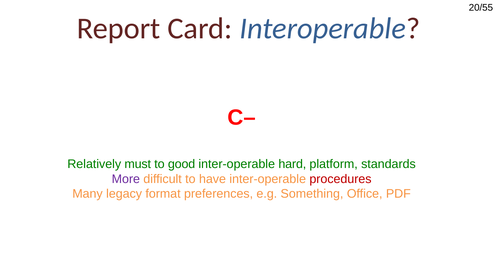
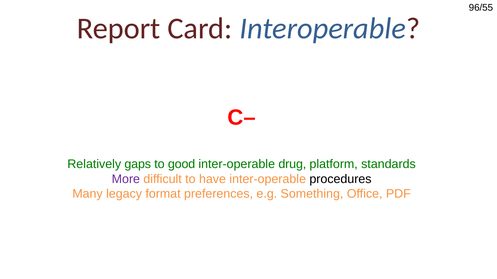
20/55: 20/55 -> 96/55
must: must -> gaps
hard: hard -> drug
procedures colour: red -> black
